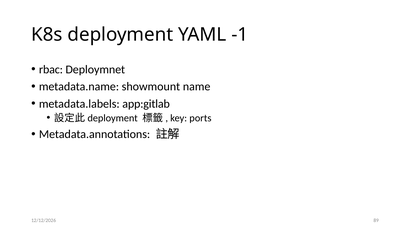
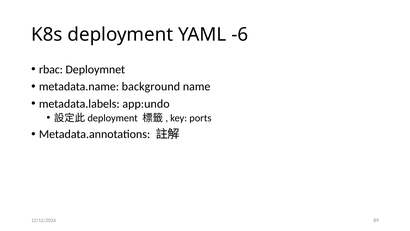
-1: -1 -> -6
showmount: showmount -> background
app:gitlab: app:gitlab -> app:undo
